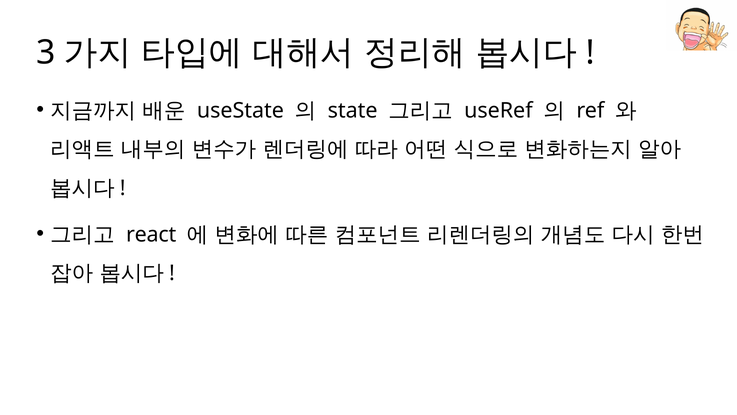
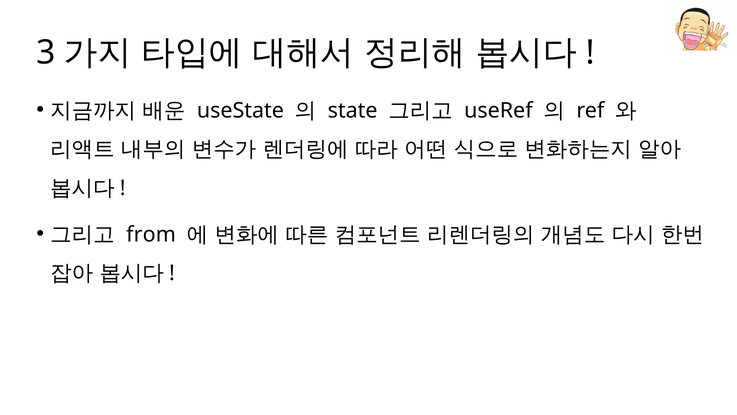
react: react -> from
